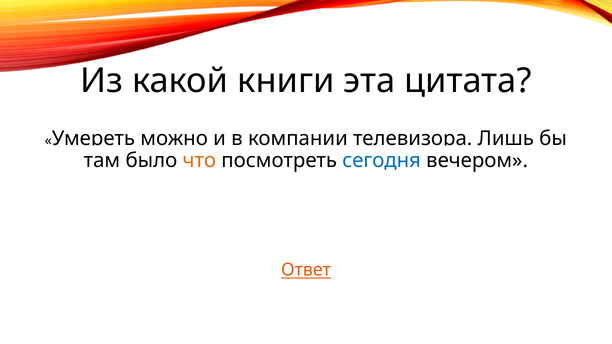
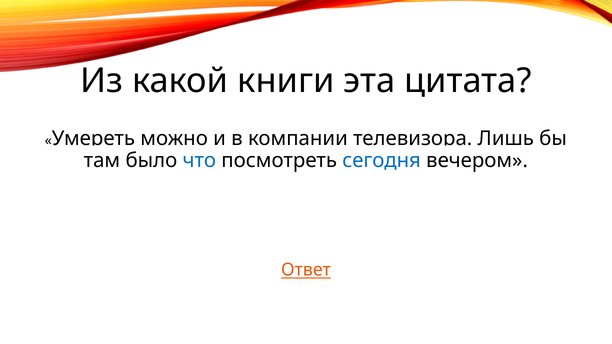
что colour: orange -> blue
